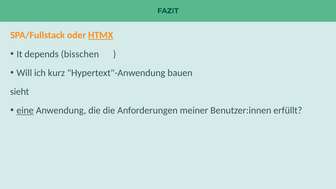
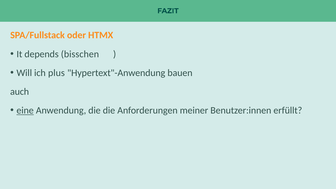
HTMX underline: present -> none
kurz: kurz -> plus
sieht: sieht -> auch
